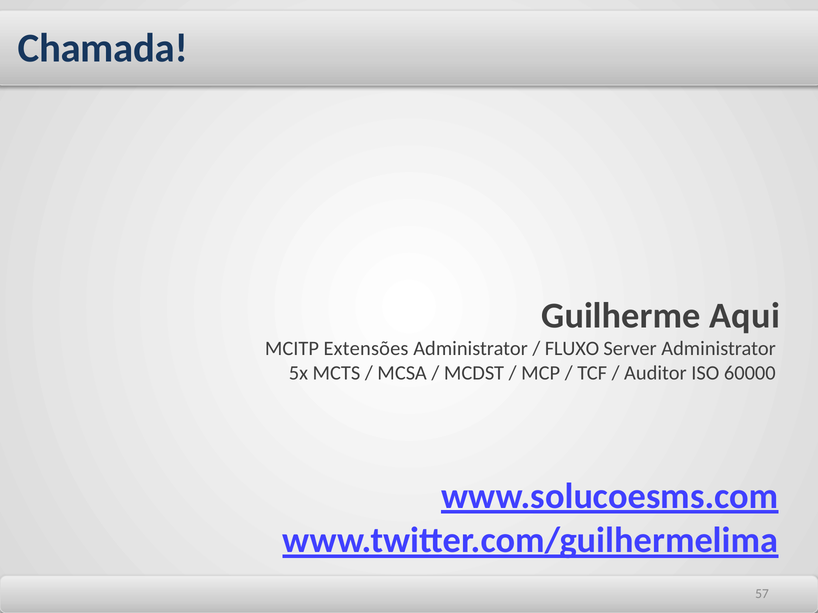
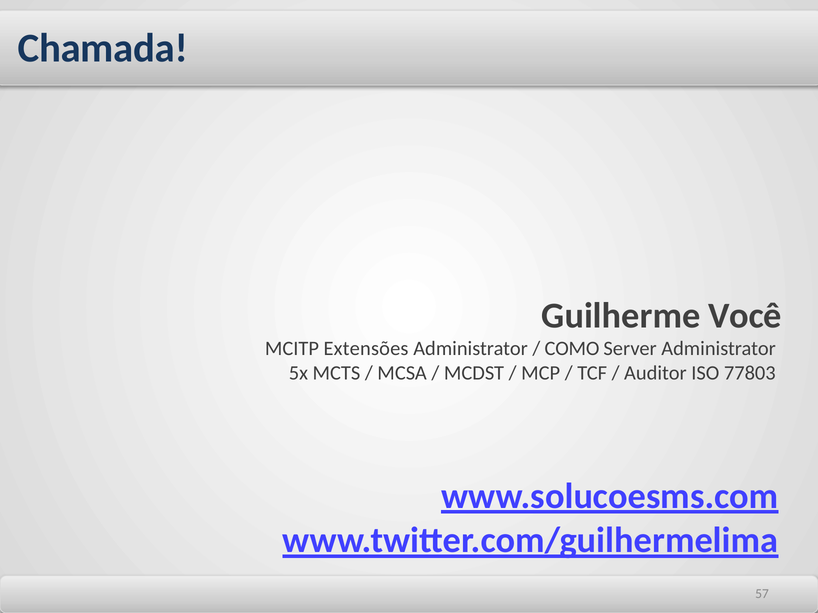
Aqui: Aqui -> Você
FLUXO: FLUXO -> COMO
60000: 60000 -> 77803
